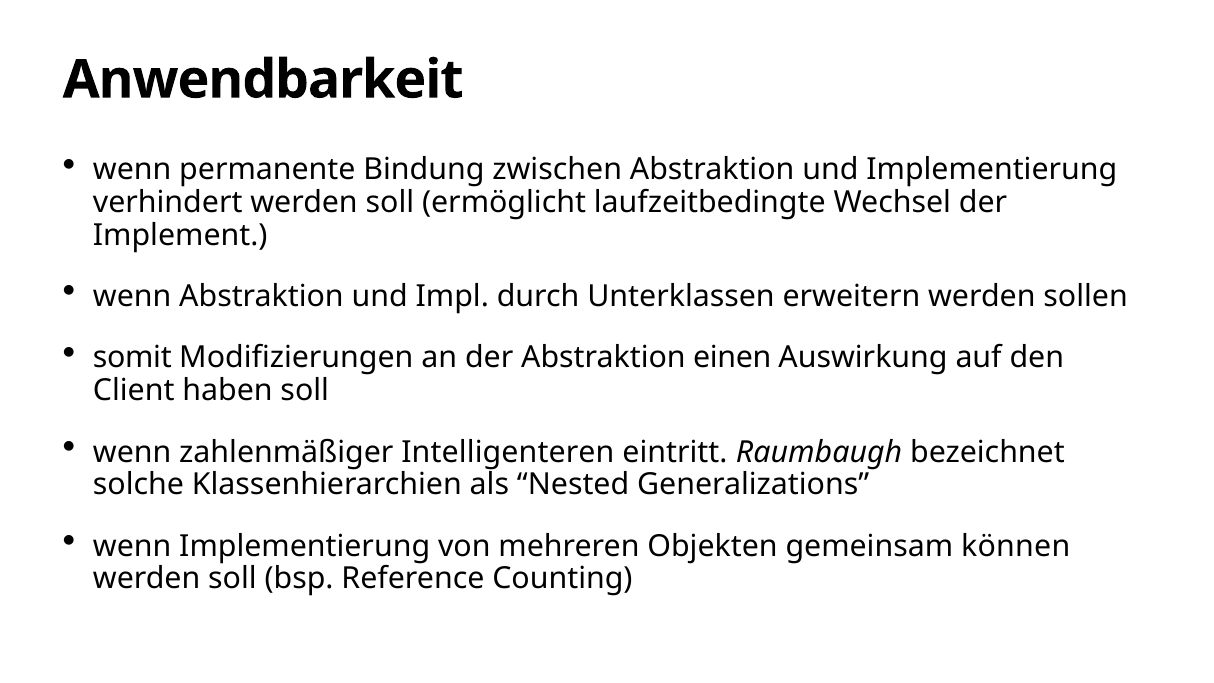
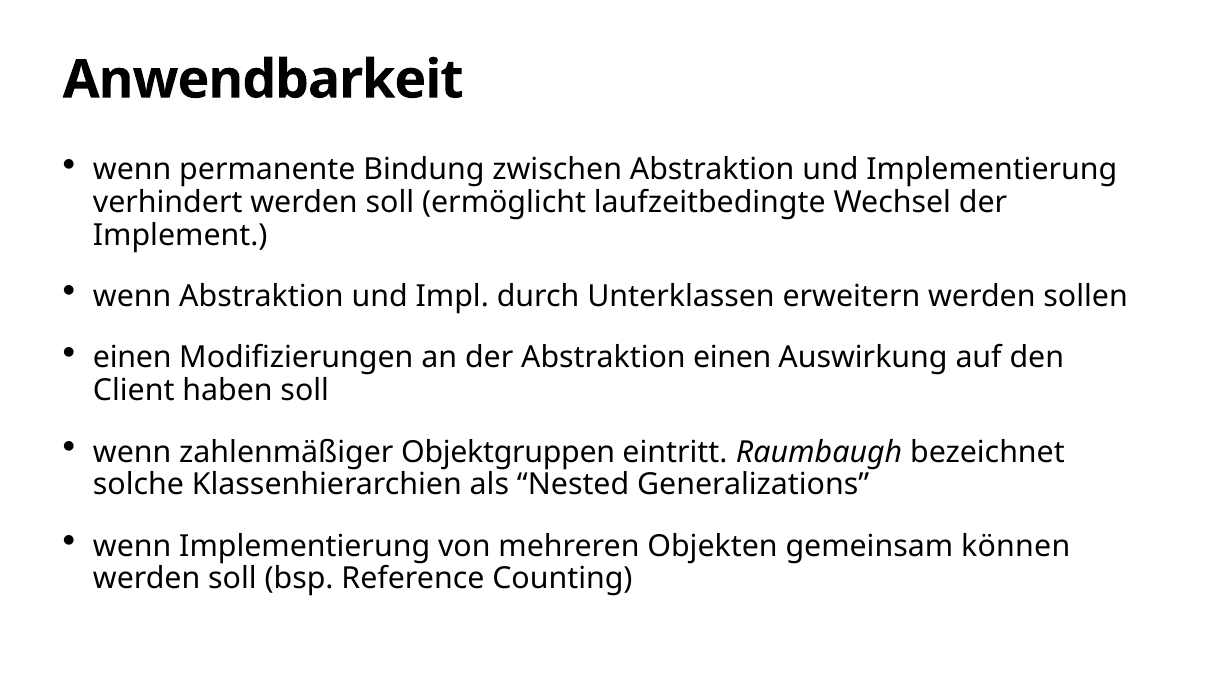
somit at (132, 358): somit -> einen
Intelligenteren: Intelligenteren -> Objektgruppen
